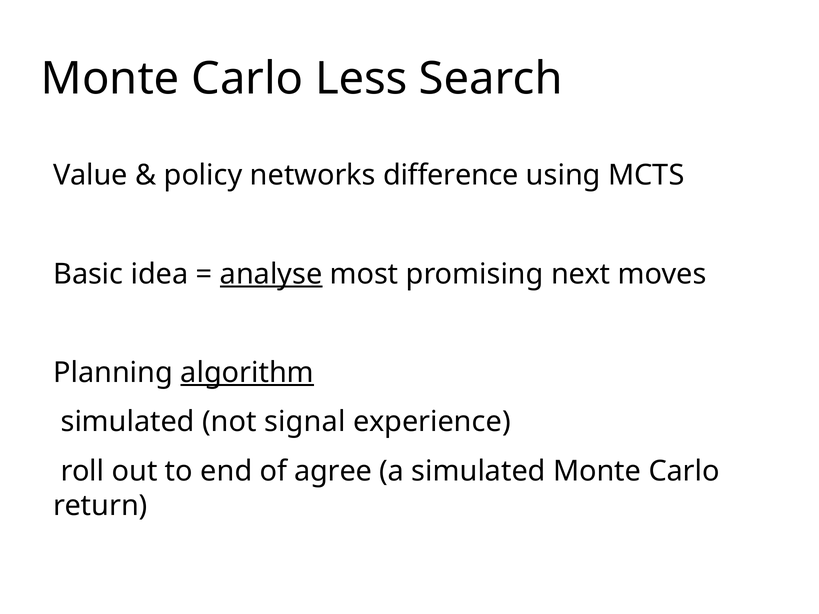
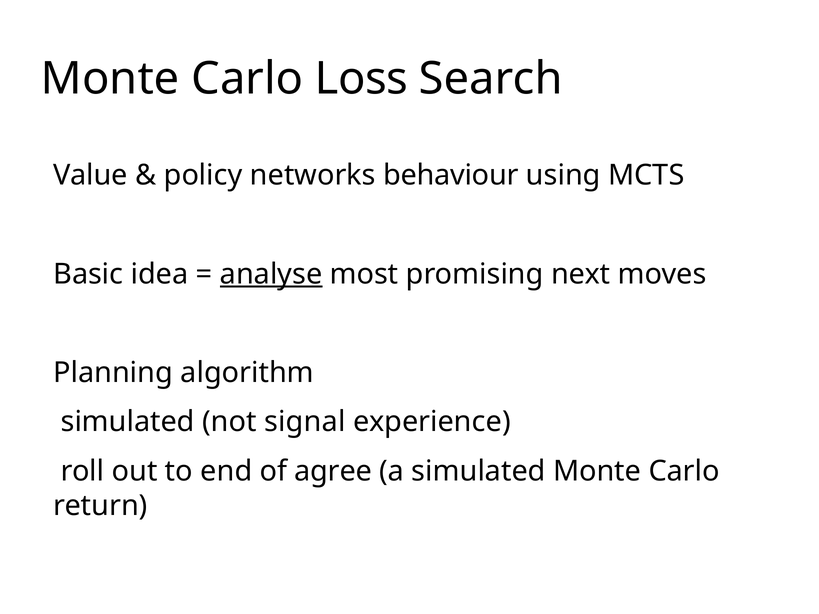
Less: Less -> Loss
difference: difference -> behaviour
algorithm underline: present -> none
